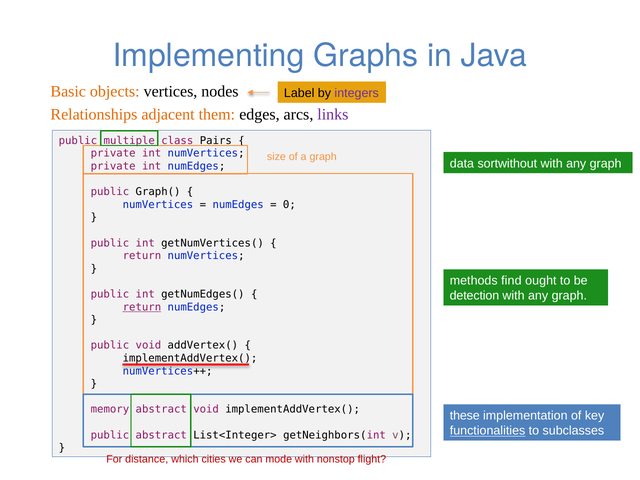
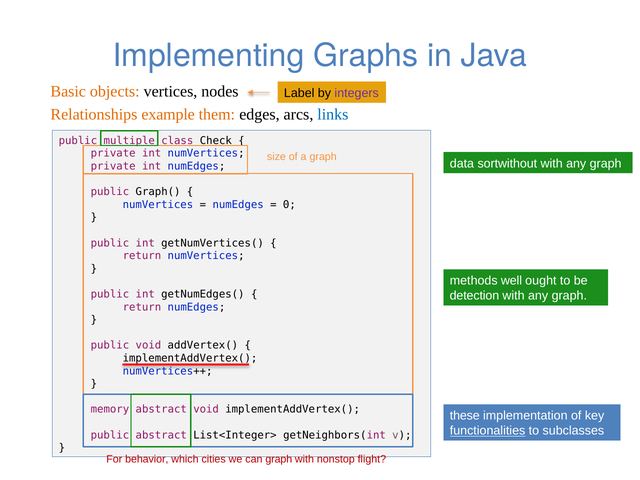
adjacent: adjacent -> example
links colour: purple -> blue
Pairs: Pairs -> Check
find: find -> well
return at (142, 307) underline: present -> none
distance: distance -> behavior
can mode: mode -> graph
